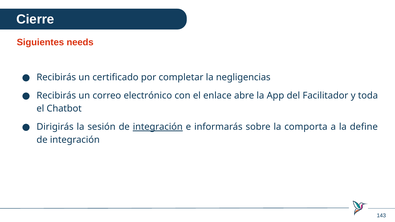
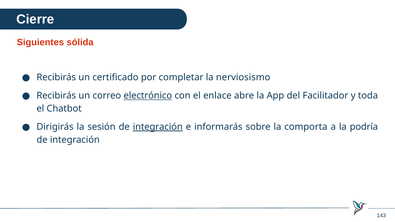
needs: needs -> sólida
negligencias: negligencias -> nerviosismo
electrónico underline: none -> present
define: define -> podría
